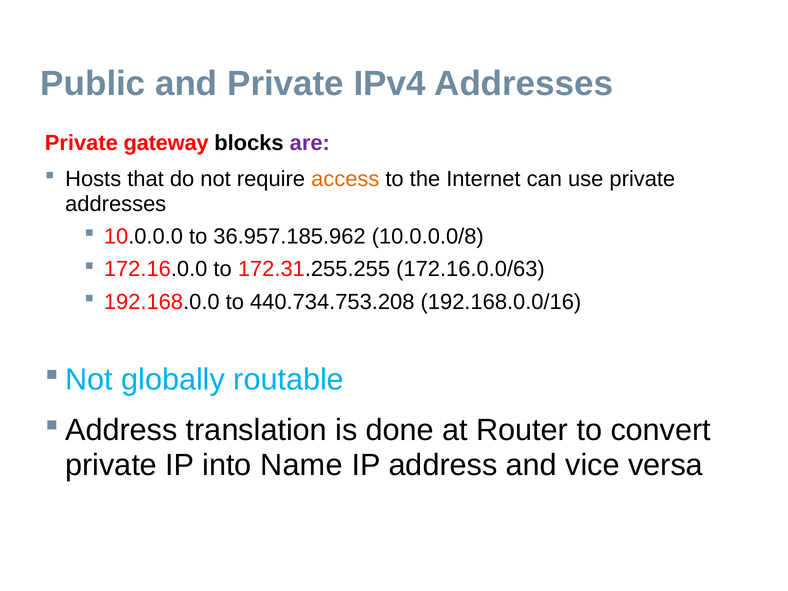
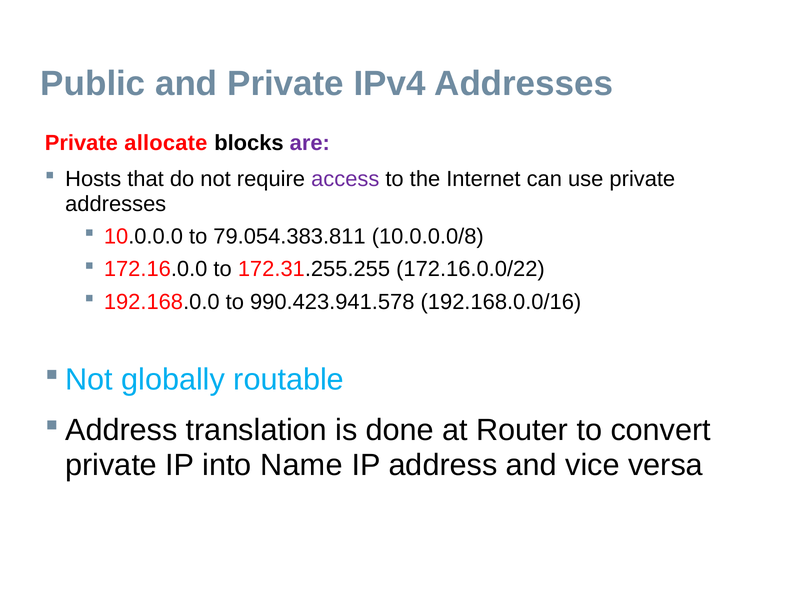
gateway: gateway -> allocate
access colour: orange -> purple
36.957.185.962: 36.957.185.962 -> 79.054.383.811
172.16.0.0/63: 172.16.0.0/63 -> 172.16.0.0/22
440.734.753.208: 440.734.753.208 -> 990.423.941.578
